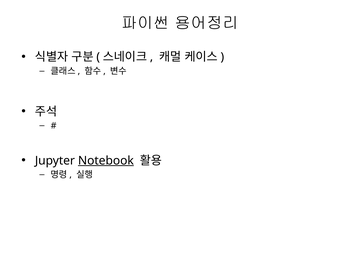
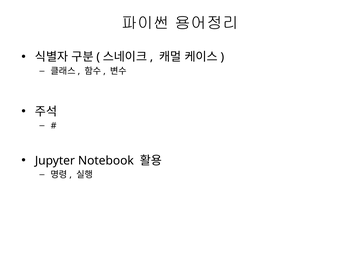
Notebook underline: present -> none
